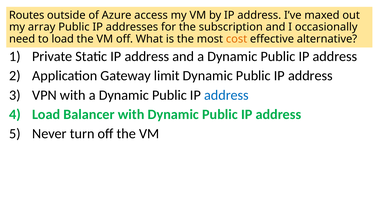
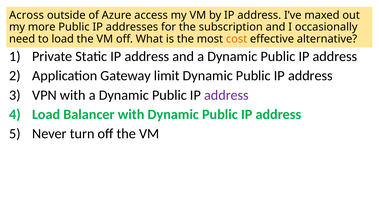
Routes: Routes -> Across
array: array -> more
address at (226, 95) colour: blue -> purple
